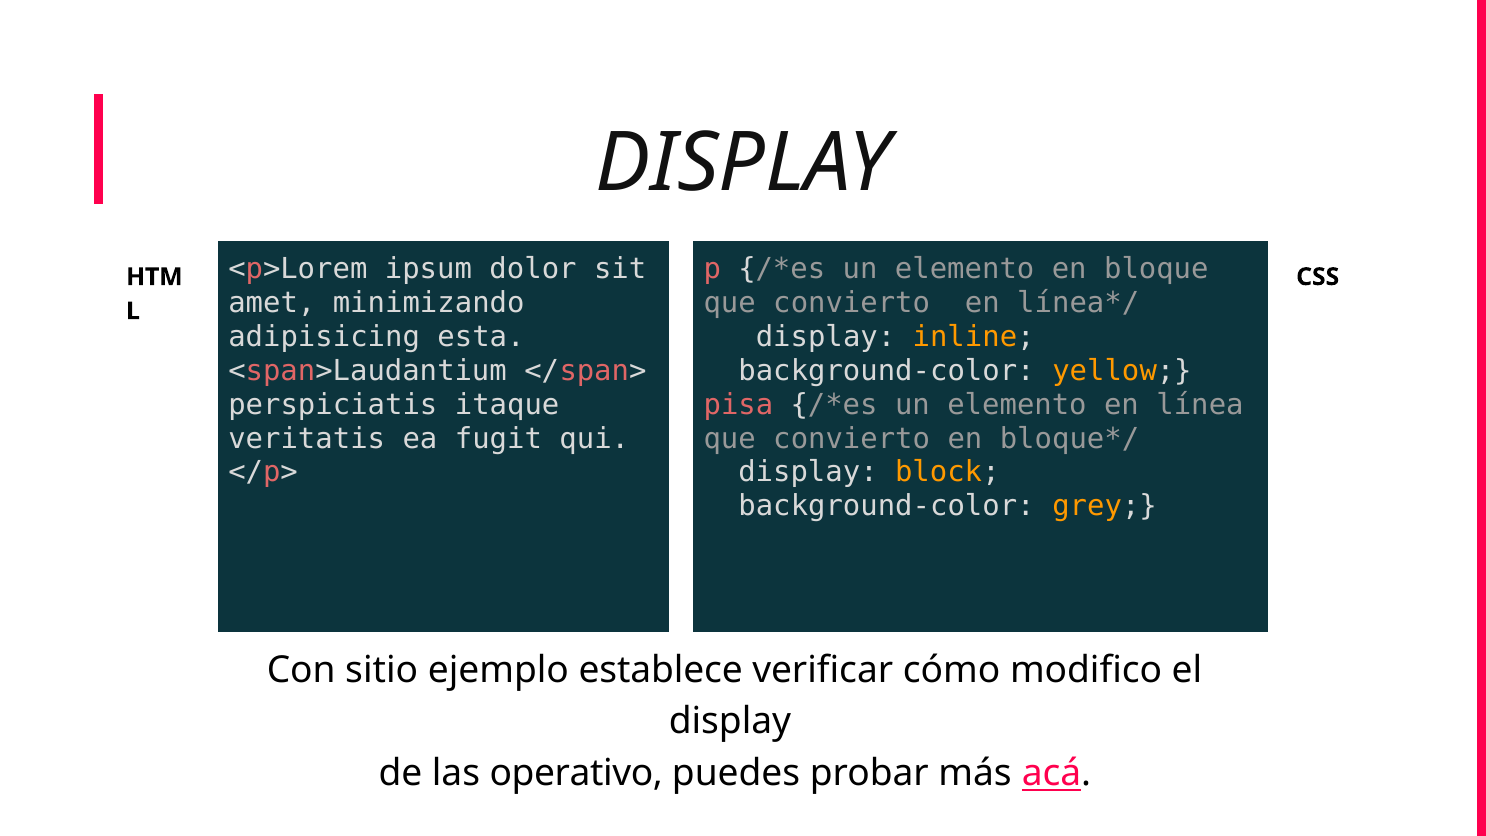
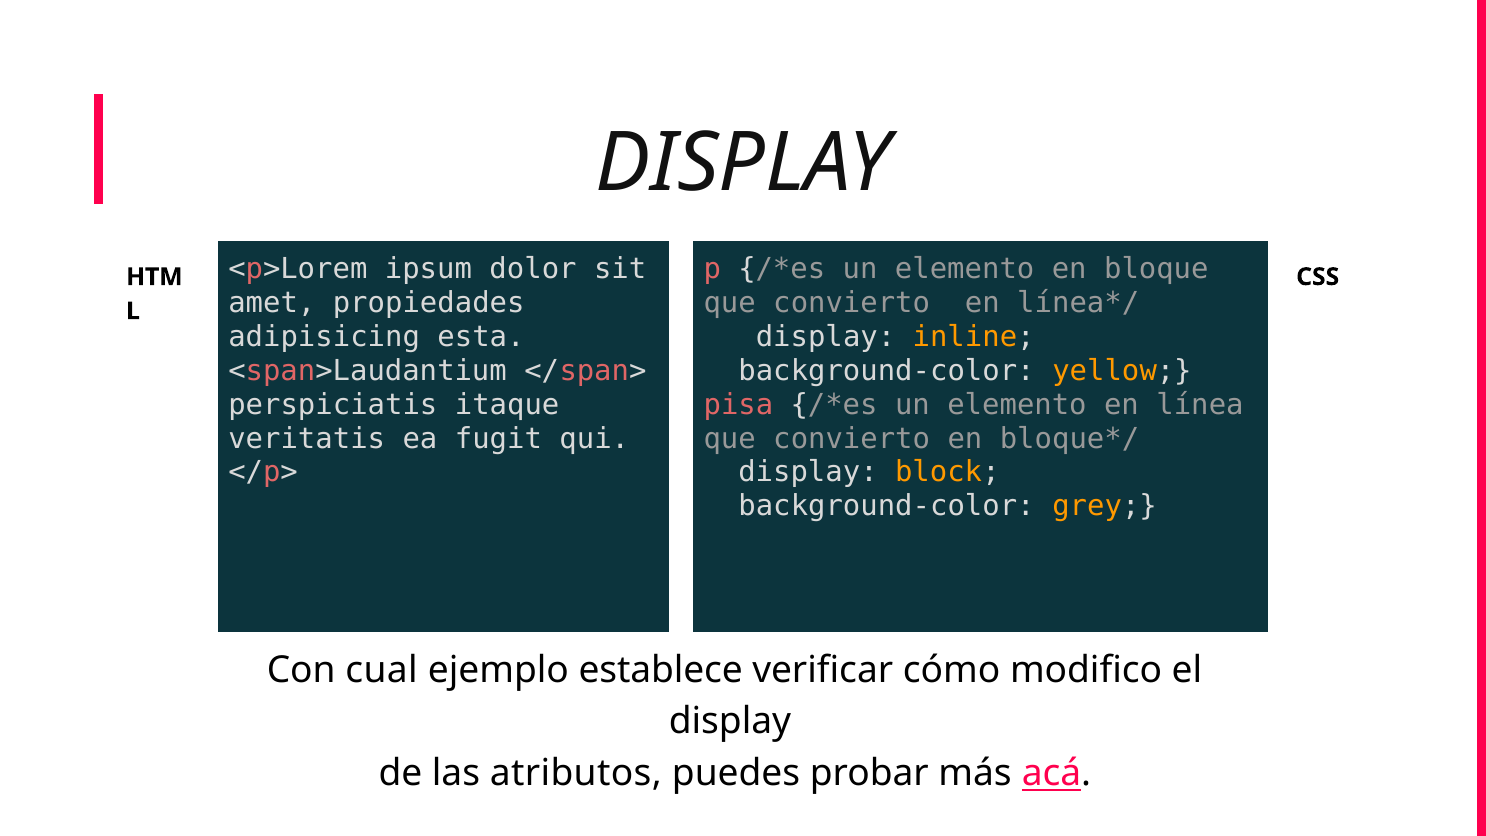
minimizando: minimizando -> propiedades
sitio: sitio -> cual
operativo: operativo -> atributos
